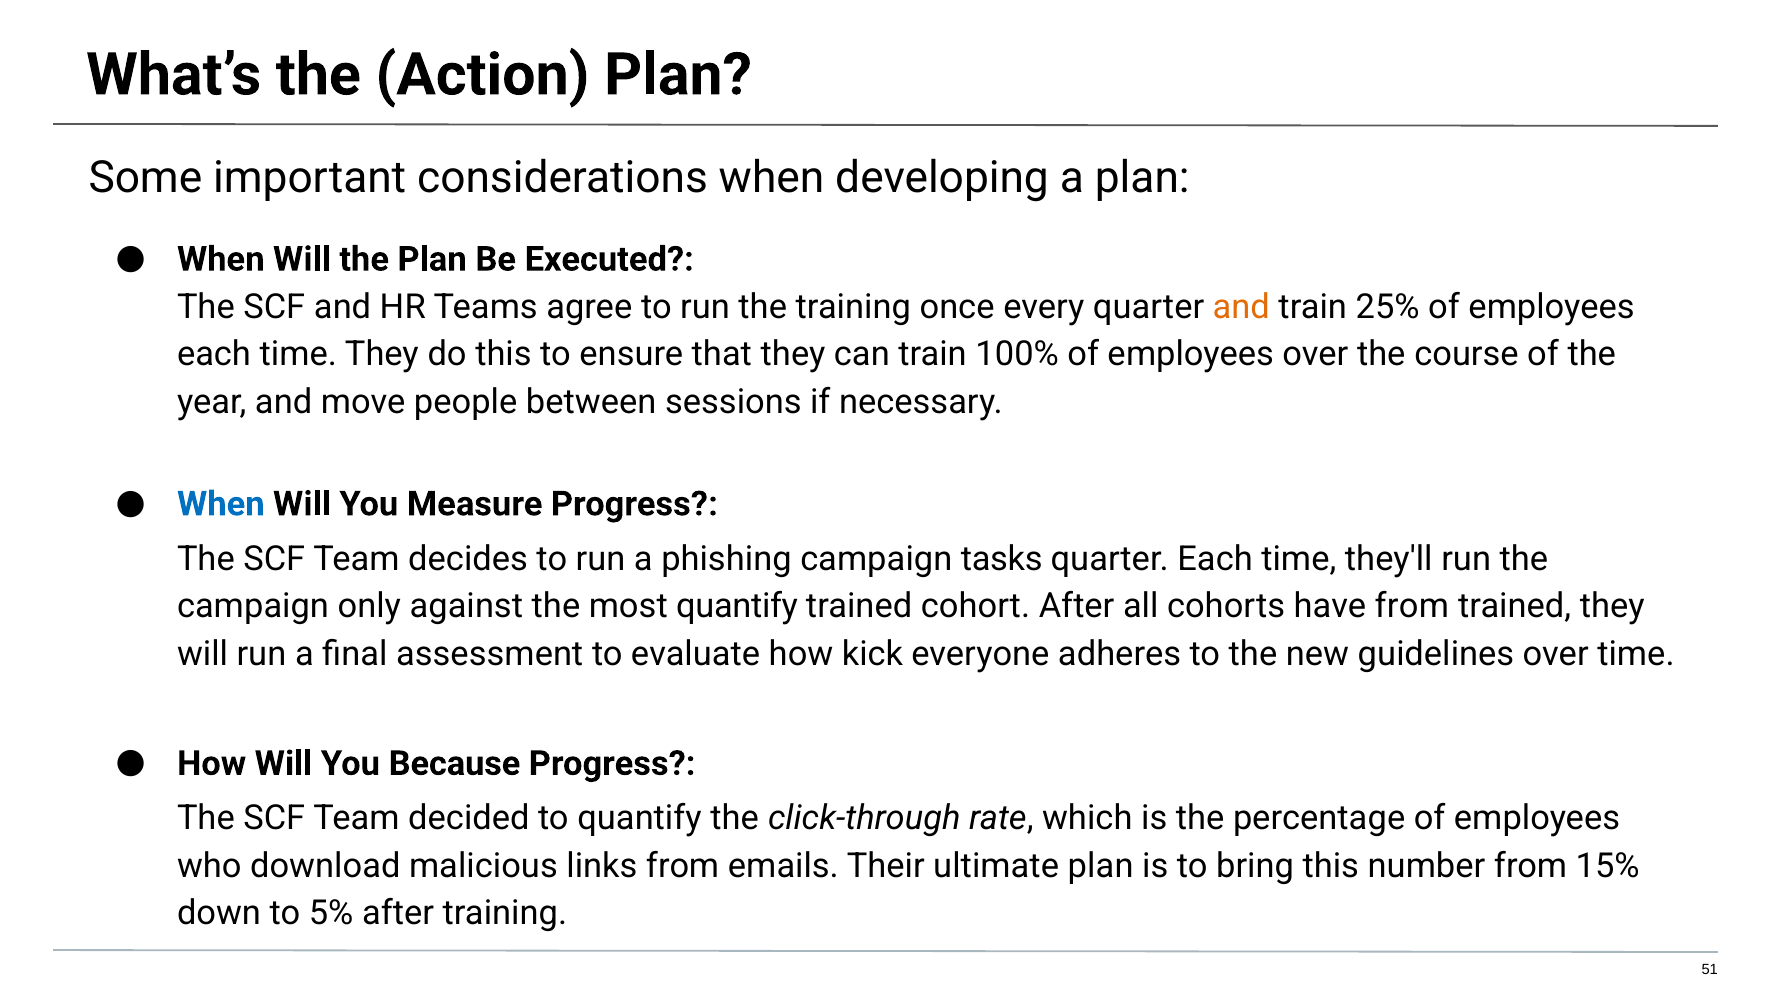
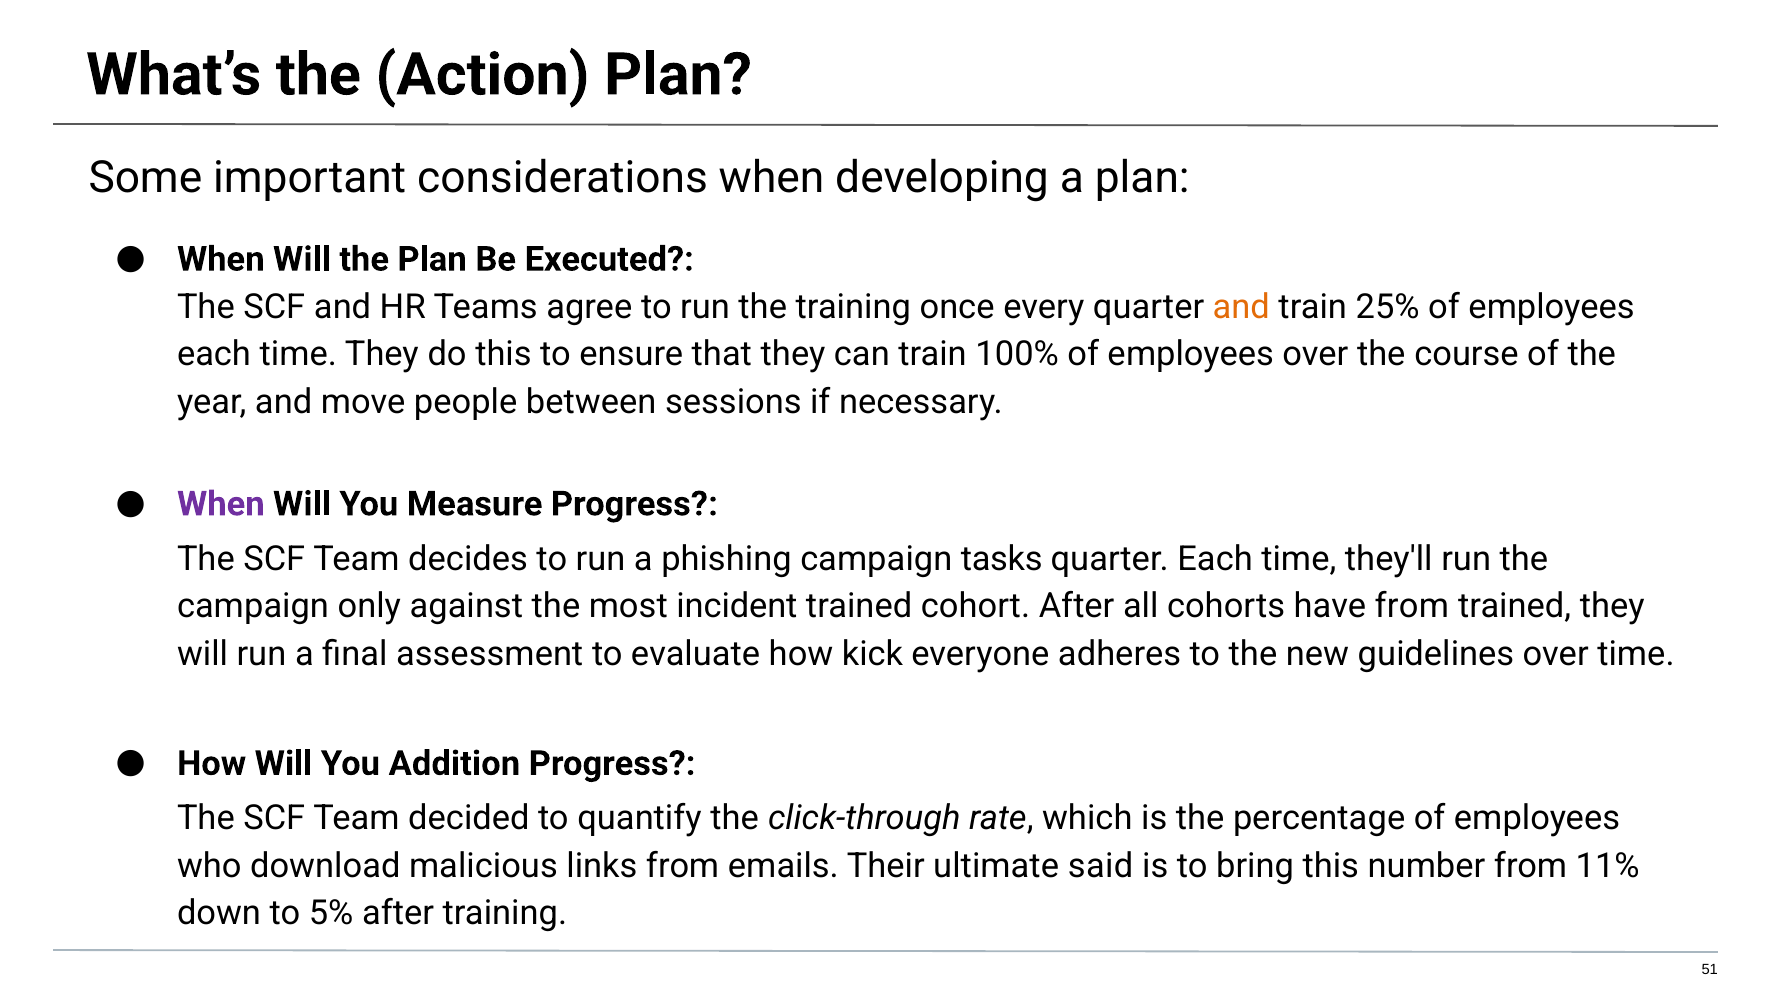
When at (221, 504) colour: blue -> purple
most quantify: quantify -> incident
Because: Because -> Addition
ultimate plan: plan -> said
15%: 15% -> 11%
